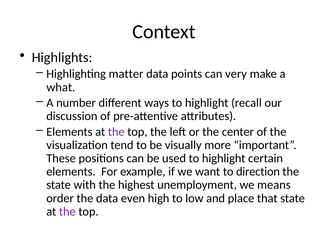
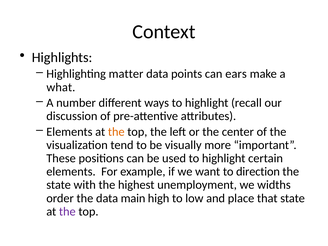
very: very -> ears
the at (116, 132) colour: purple -> orange
means: means -> widths
even: even -> main
